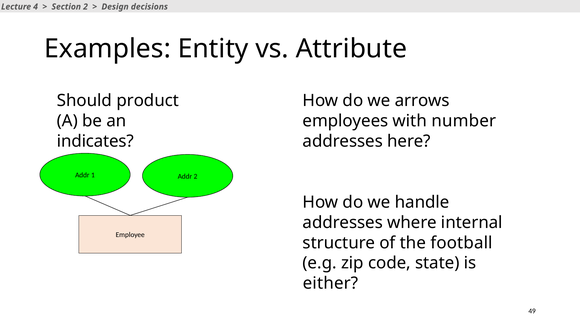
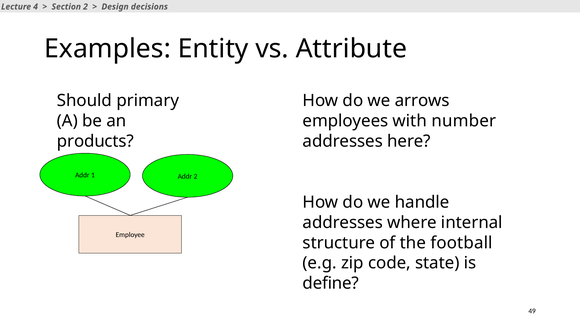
product: product -> primary
indicates: indicates -> products
either: either -> define
